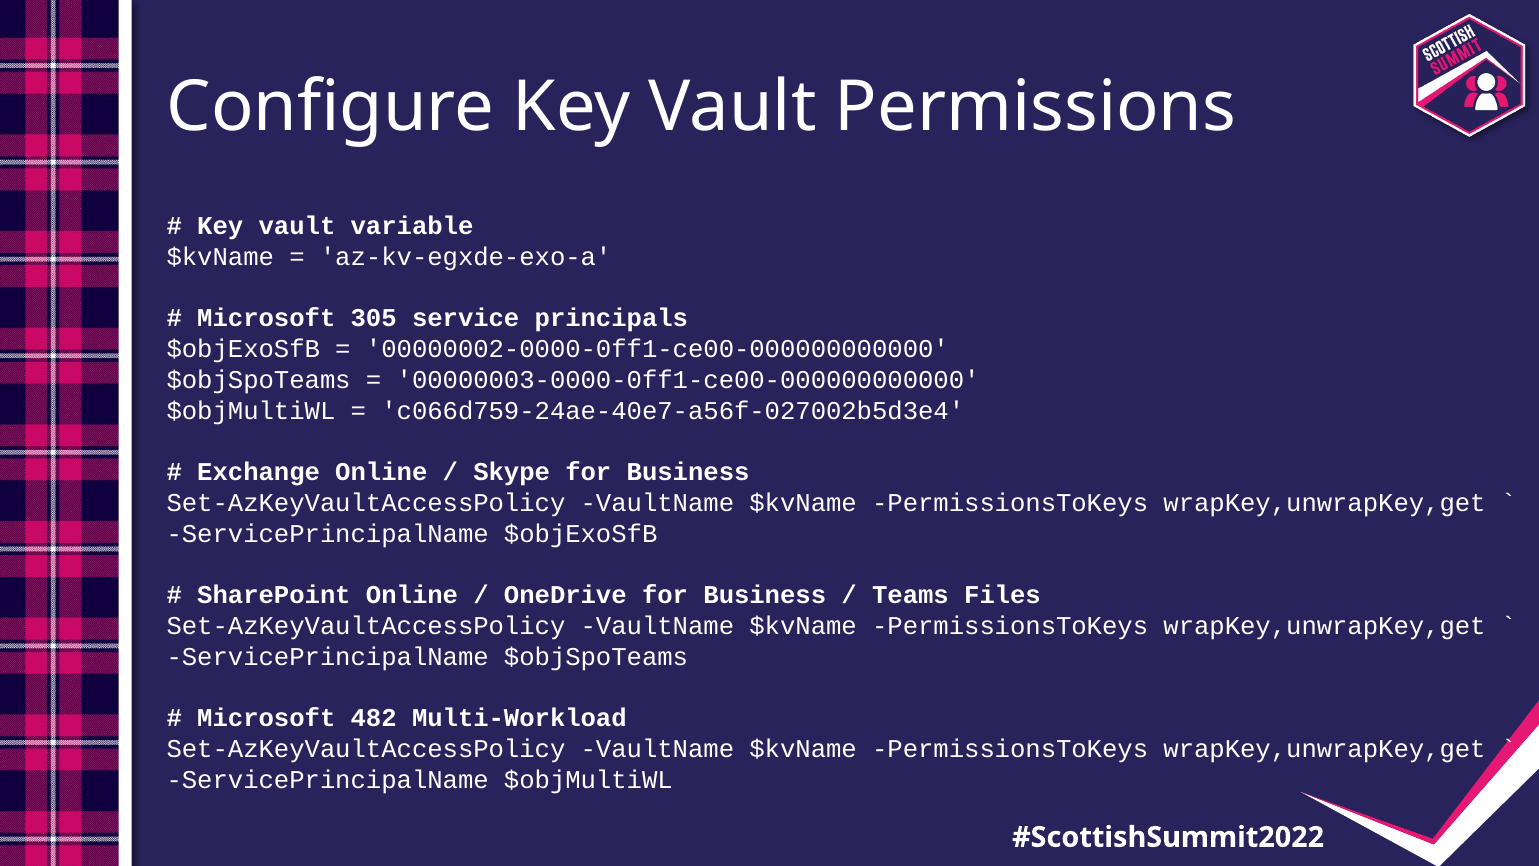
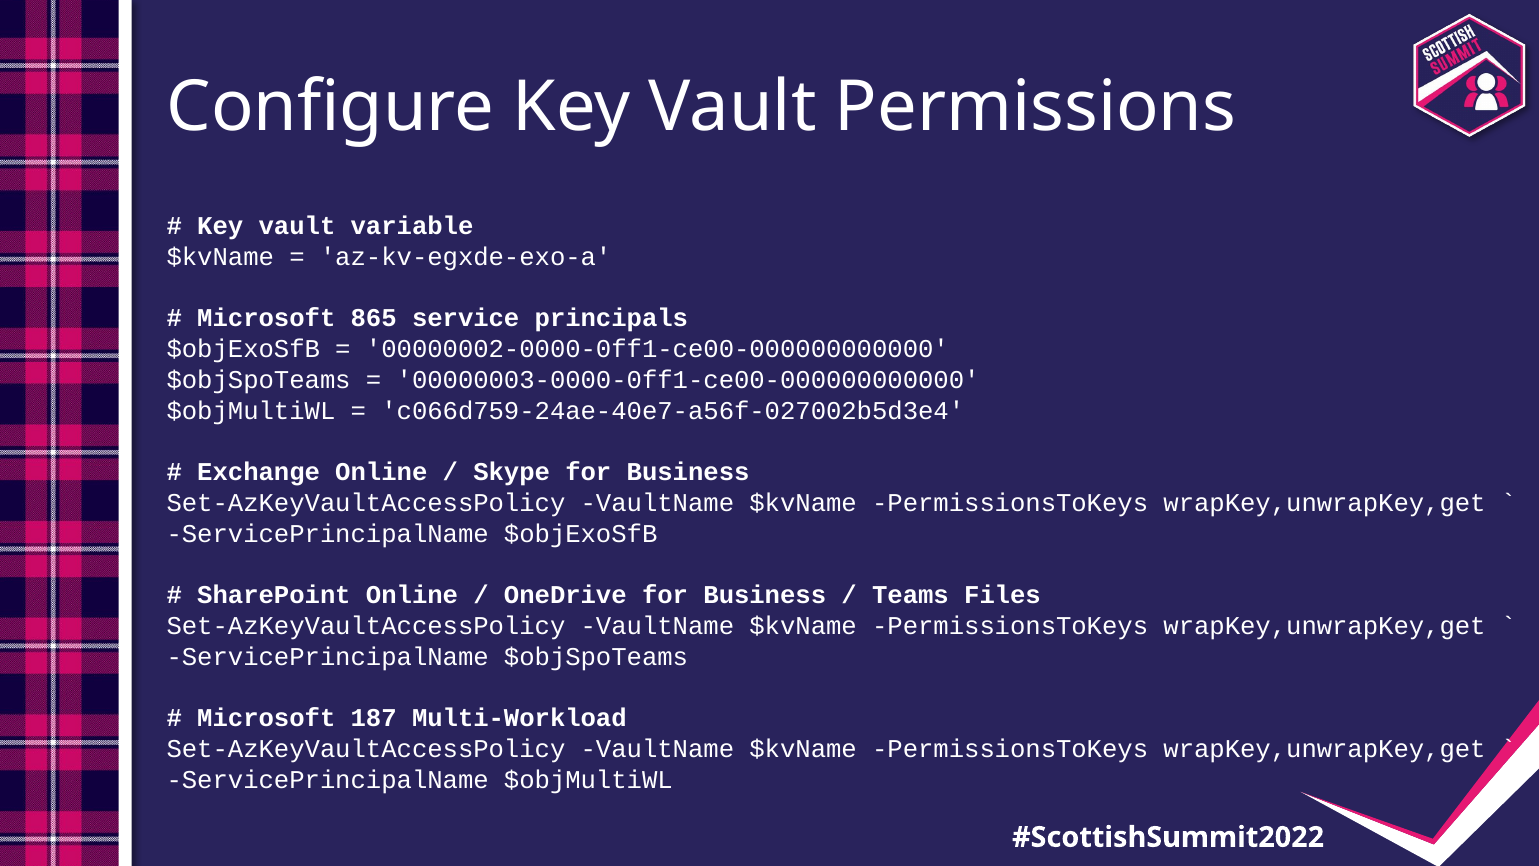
305: 305 -> 865
482: 482 -> 187
